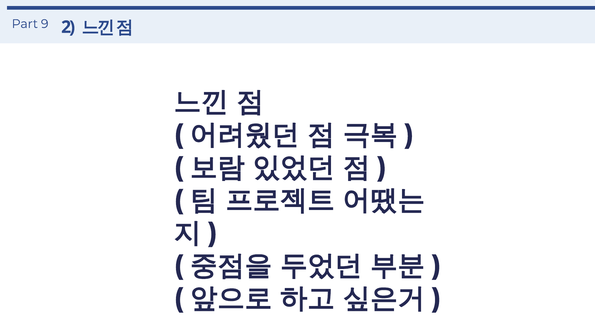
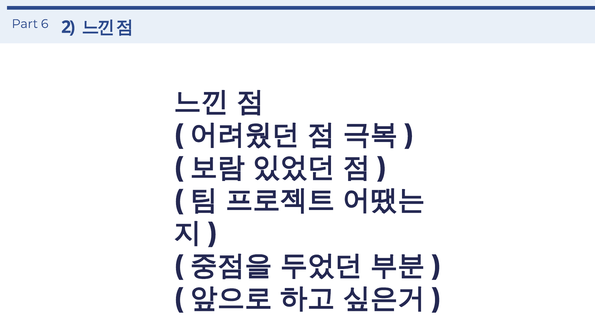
9: 9 -> 6
